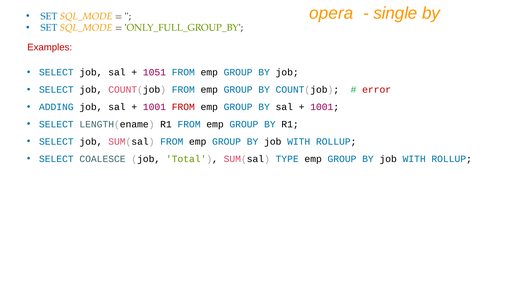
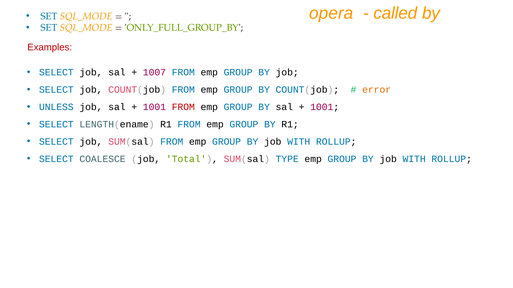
single: single -> called
1051: 1051 -> 1007
error colour: red -> orange
ADDING: ADDING -> UNLESS
